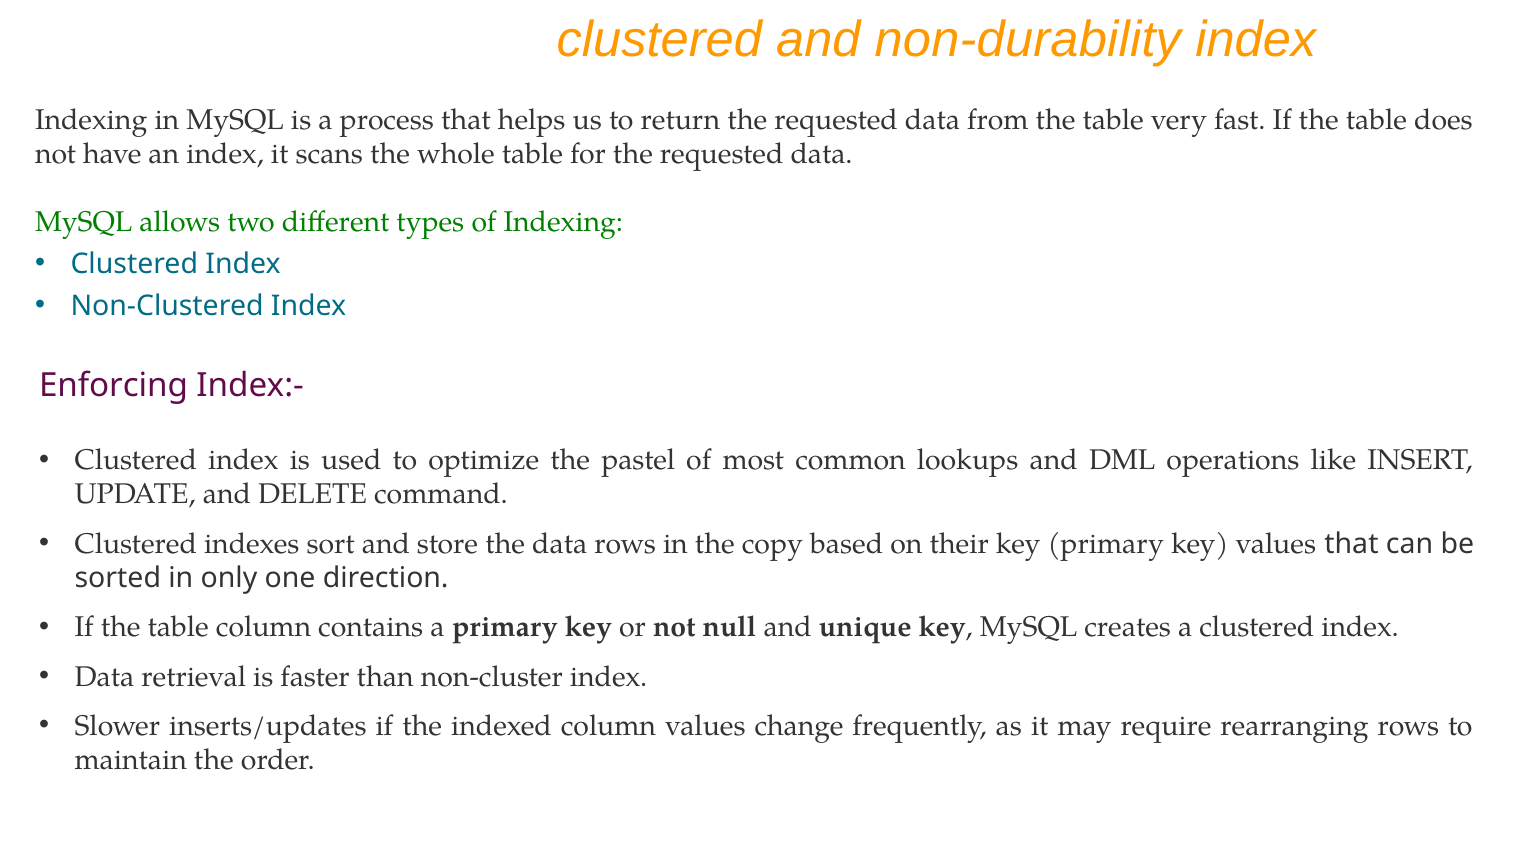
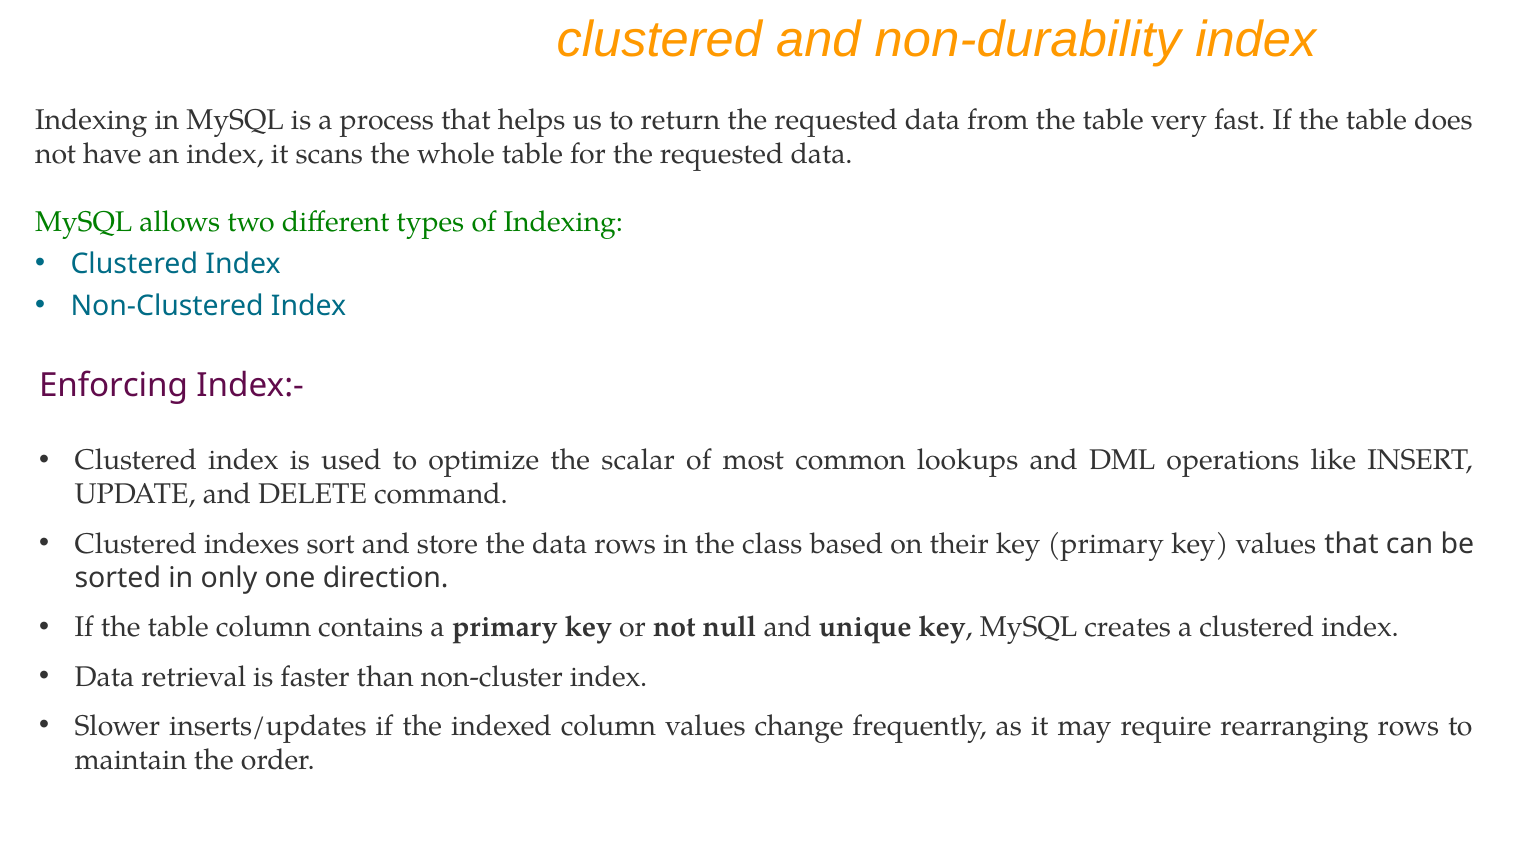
pastel: pastel -> scalar
copy: copy -> class
